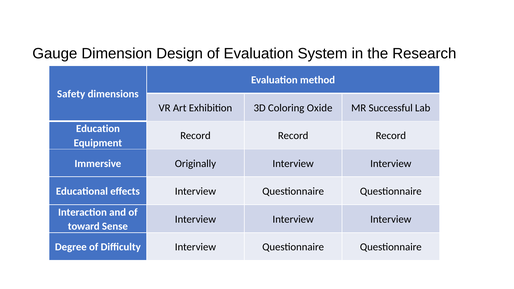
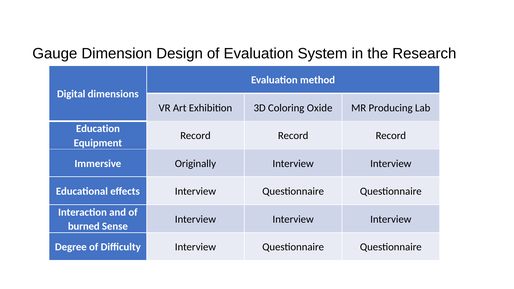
Safety: Safety -> Digital
Successful: Successful -> Producing
toward: toward -> burned
